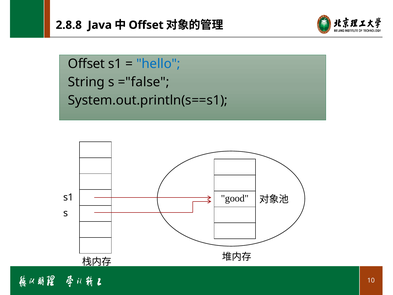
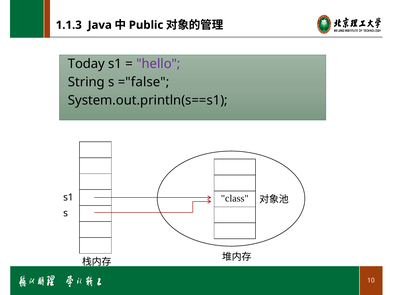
2.8.8: 2.8.8 -> 1.1.3
Offset at (146, 25): Offset -> Public
Offset at (86, 64): Offset -> Today
hello colour: blue -> purple
good: good -> class
